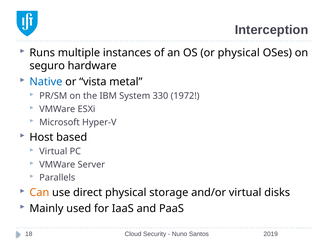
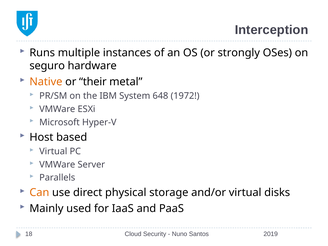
or physical: physical -> strongly
Native colour: blue -> orange
vista: vista -> their
330: 330 -> 648
